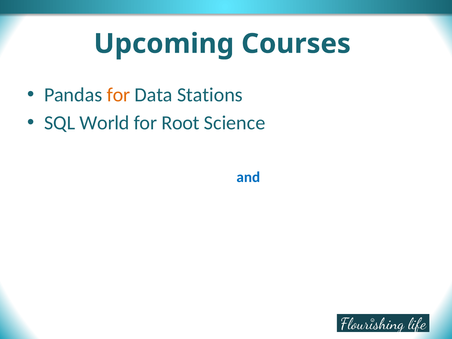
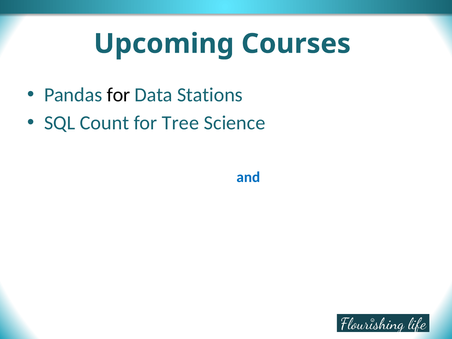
for at (118, 95) colour: orange -> black
World: World -> Count
Root: Root -> Tree
